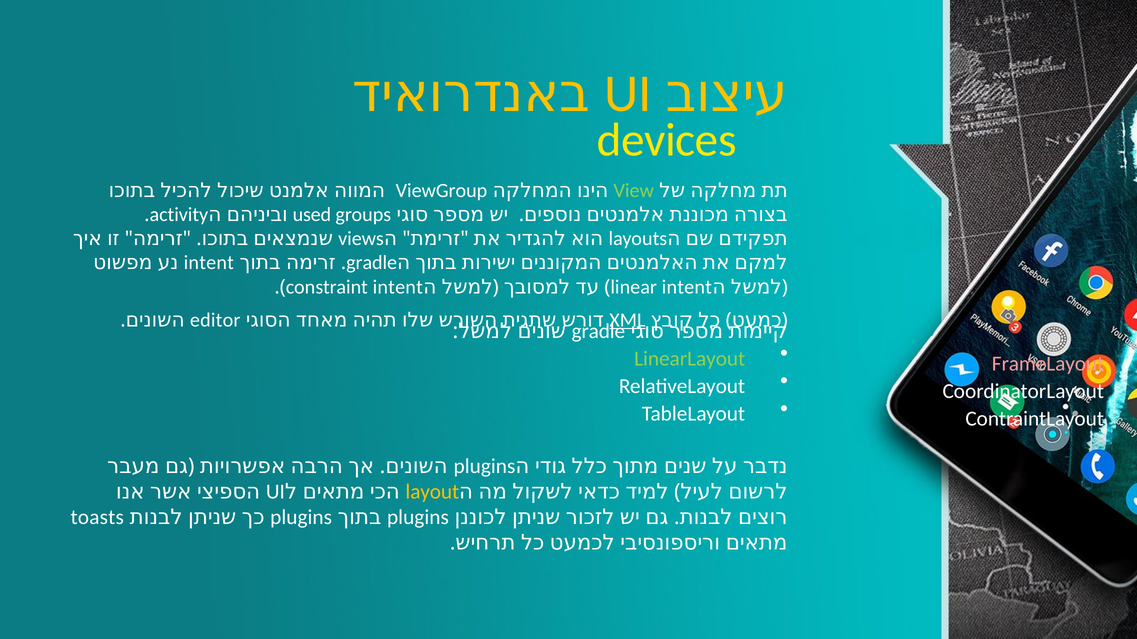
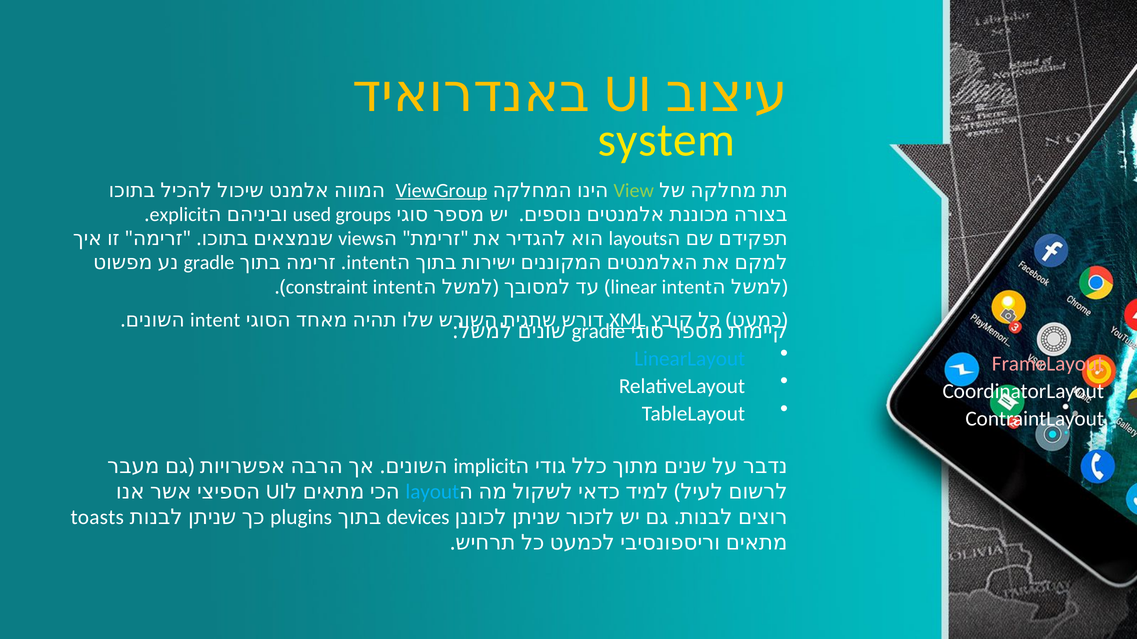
devices: devices -> system
ViewGroup underline: none -> present
activity: activity -> explicit
intent at (209, 263): intent -> gradle
gradle at (372, 263): gradle -> intent
editor at (215, 320): editor -> intent
LinearLayout colour: light green -> light blue
plugins at (484, 466): plugins -> implicit
layout colour: yellow -> light blue
plugins at (418, 518): plugins -> devices
